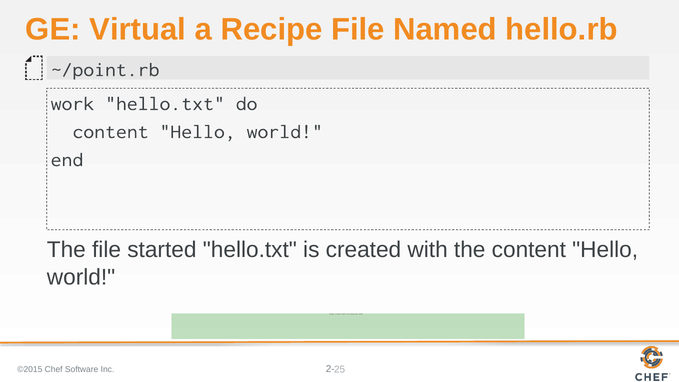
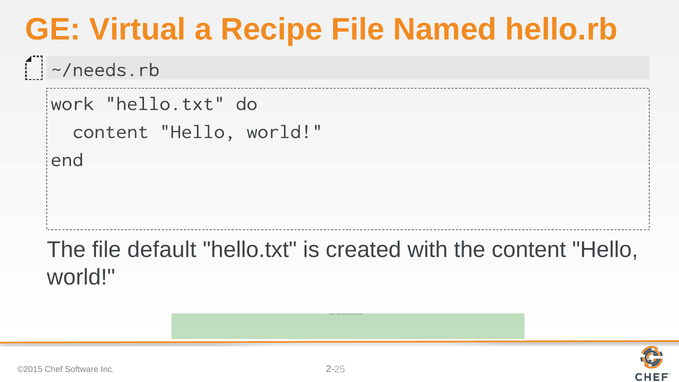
~/point.rb: ~/point.rb -> ~/needs.rb
started: started -> default
